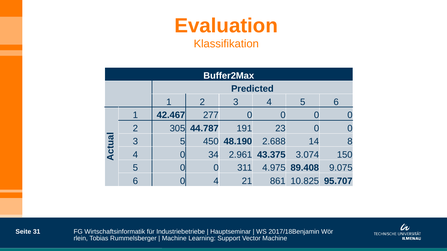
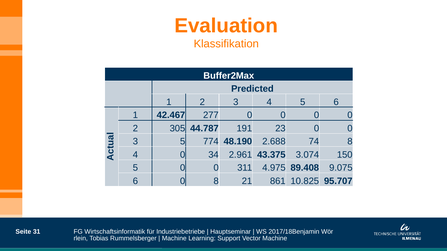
450: 450 -> 774
14: 14 -> 74
0 4: 4 -> 8
